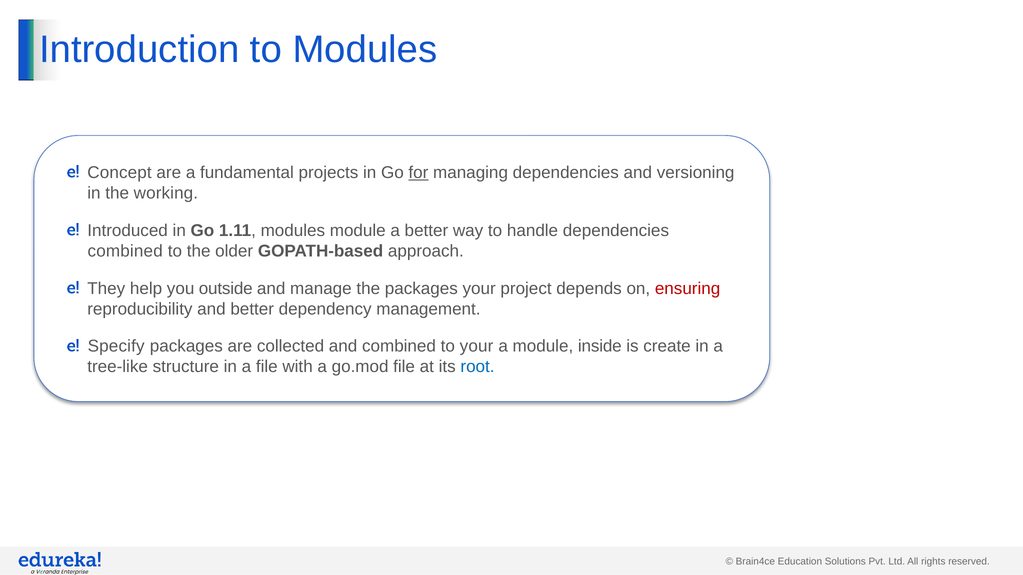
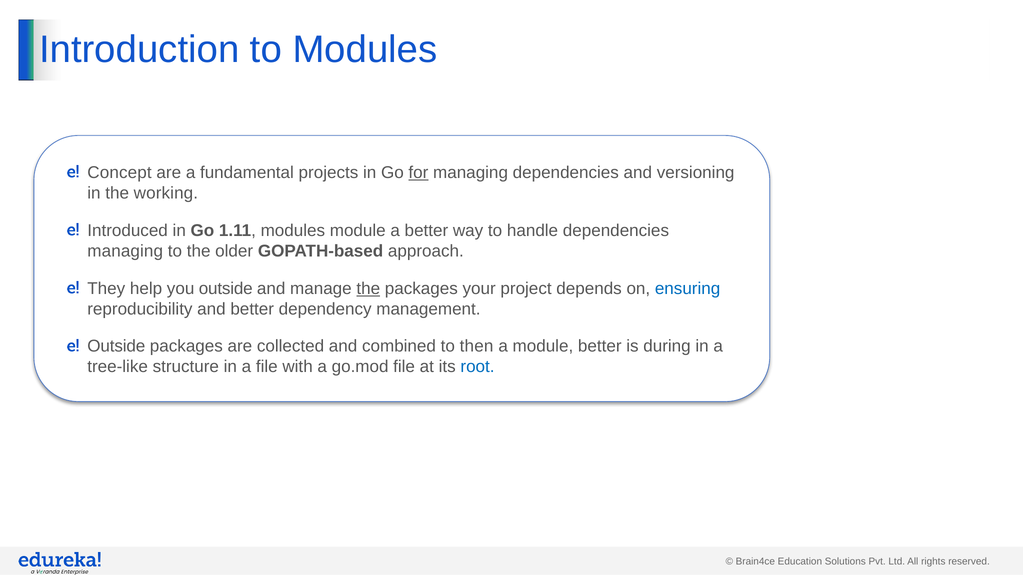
combined at (125, 251): combined -> managing
the at (368, 289) underline: none -> present
ensuring colour: red -> blue
Specify at (116, 347): Specify -> Outside
to your: your -> then
module inside: inside -> better
create: create -> during
